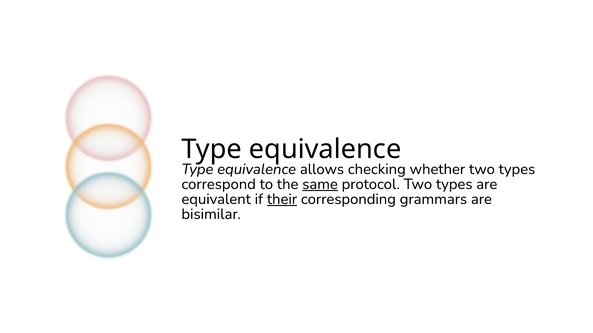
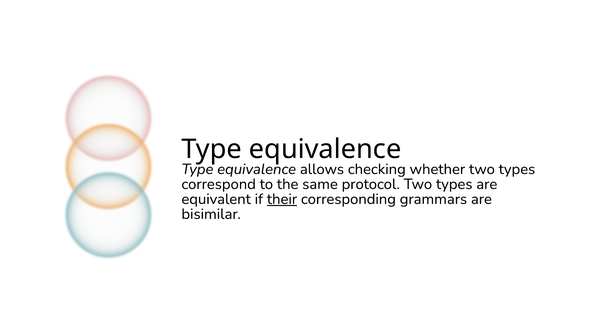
same underline: present -> none
